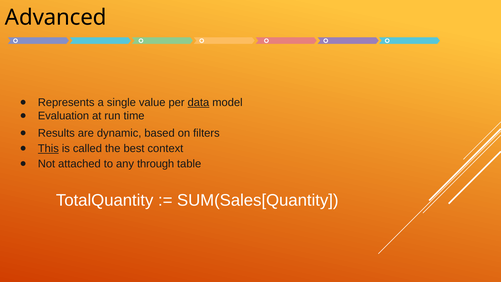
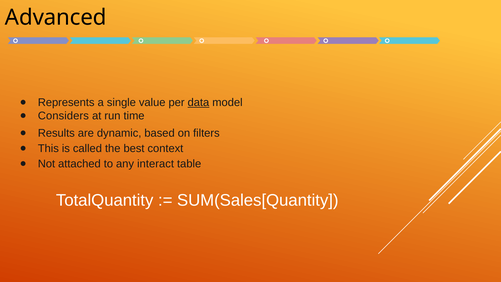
Evaluation: Evaluation -> Considers
This underline: present -> none
through: through -> interact
